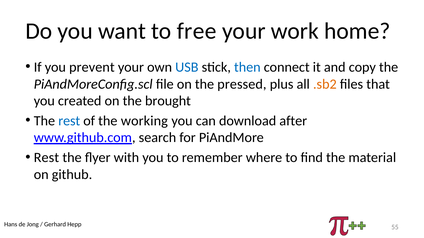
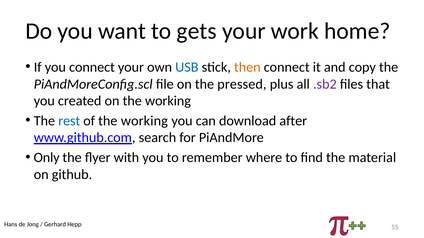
free: free -> gets
you prevent: prevent -> connect
then colour: blue -> orange
.sb2 colour: orange -> purple
on the brought: brought -> working
Rest at (46, 158): Rest -> Only
